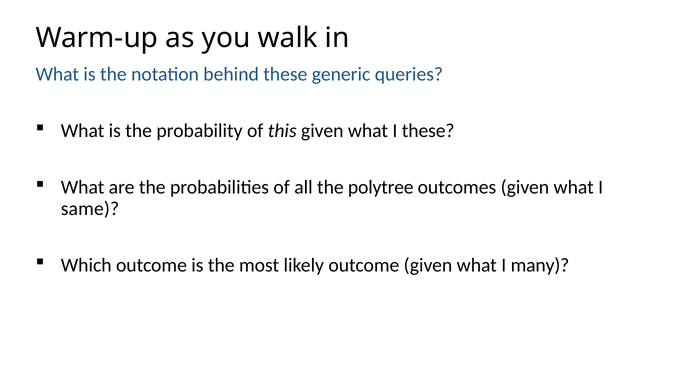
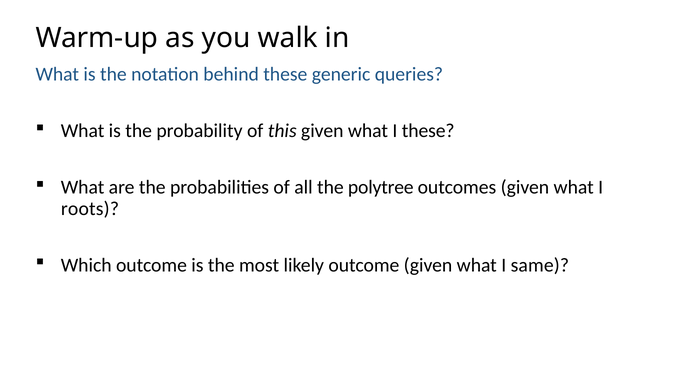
same: same -> roots
many: many -> same
